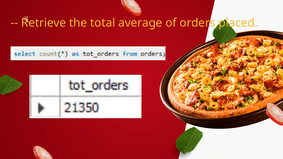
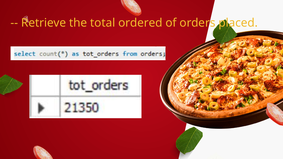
average: average -> ordered
